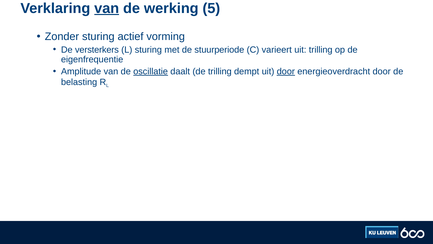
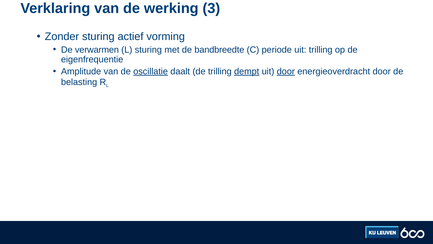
van at (107, 8) underline: present -> none
5: 5 -> 3
versterkers: versterkers -> verwarmen
stuurperiode: stuurperiode -> bandbreedte
varieert: varieert -> periode
dempt underline: none -> present
